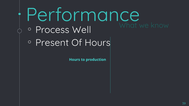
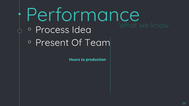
Well: Well -> Idea
Of Hours: Hours -> Team
